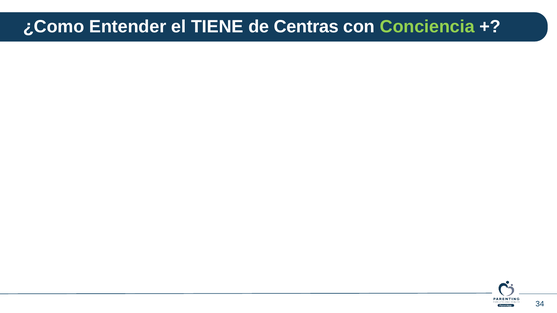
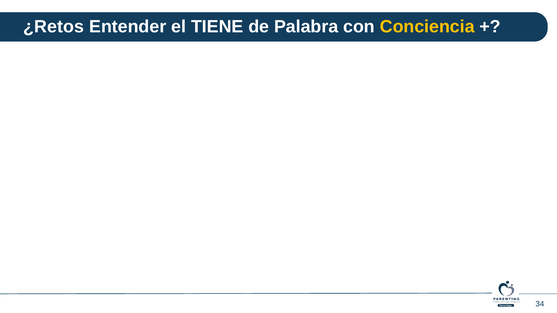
¿Como: ¿Como -> ¿Retos
Centras: Centras -> Palabra
Conciencia colour: light green -> yellow
